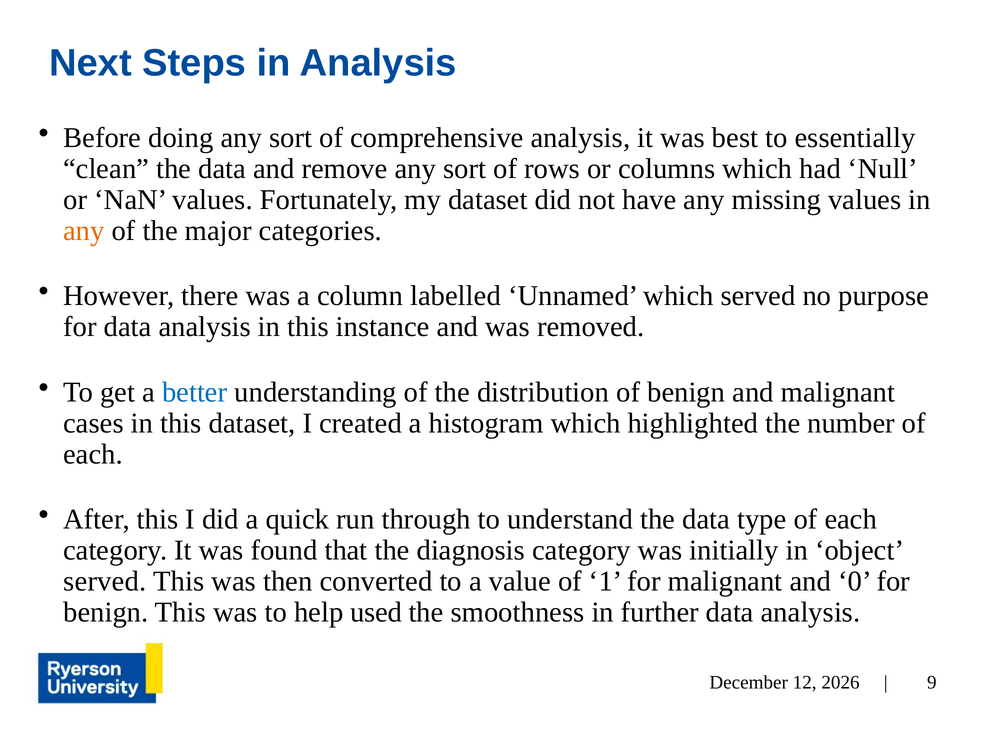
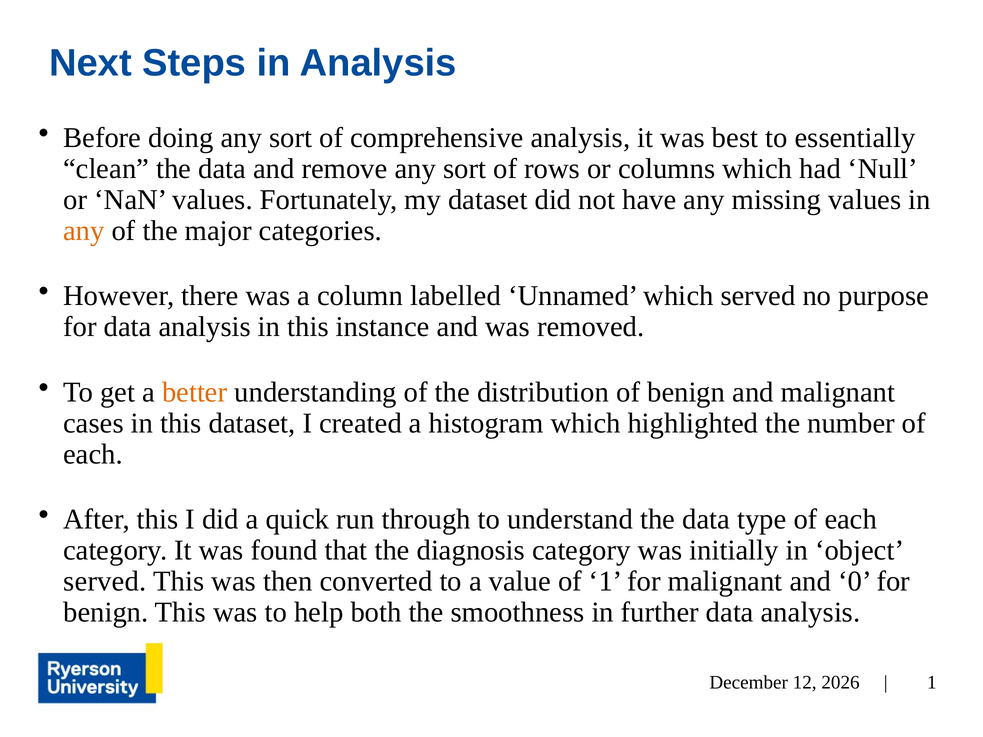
better colour: blue -> orange
used: used -> both
9 at (932, 683): 9 -> 1
